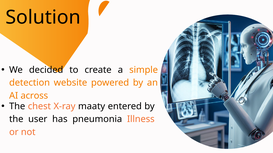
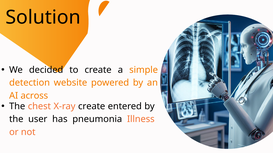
X-ray maaty: maaty -> create
